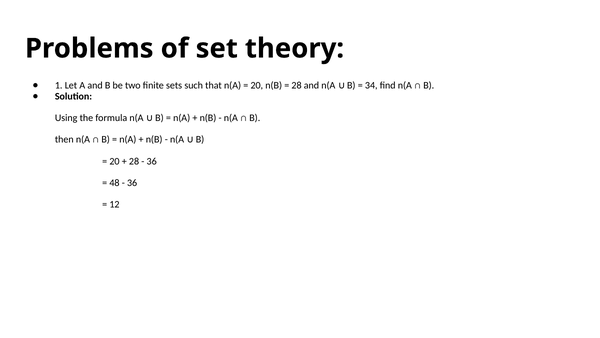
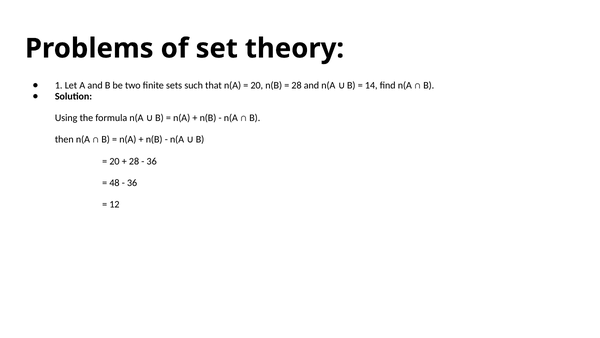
34: 34 -> 14
